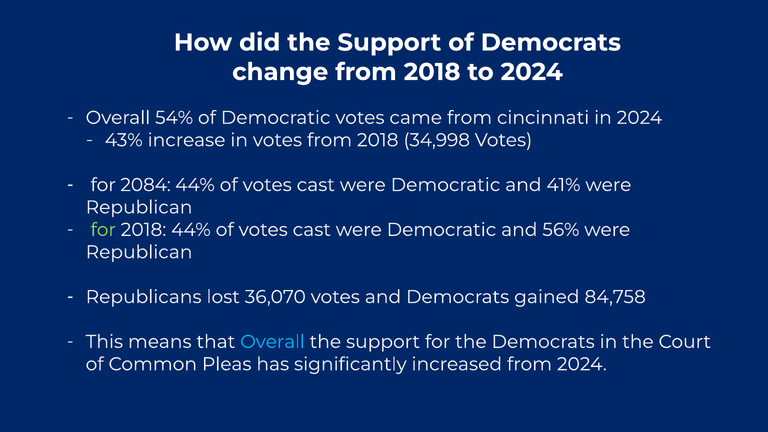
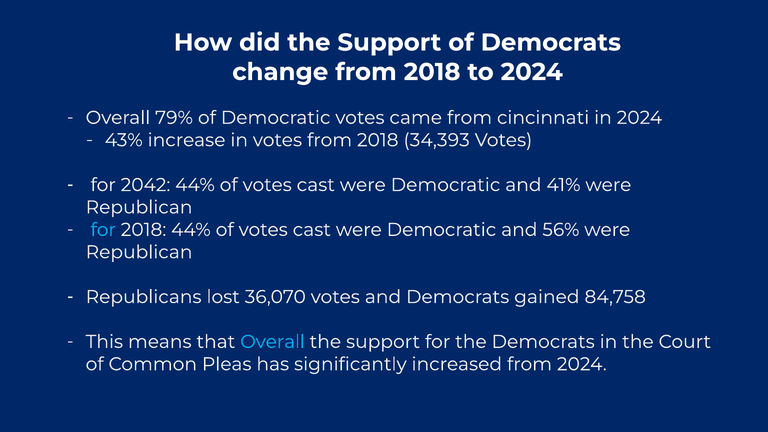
54%: 54% -> 79%
34,998: 34,998 -> 34,393
2084: 2084 -> 2042
for at (103, 230) colour: light green -> light blue
